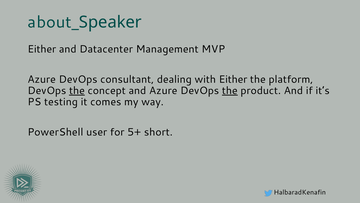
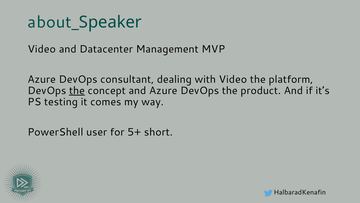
Either at (42, 49): Either -> Video
with Either: Either -> Video
the at (230, 90) underline: present -> none
